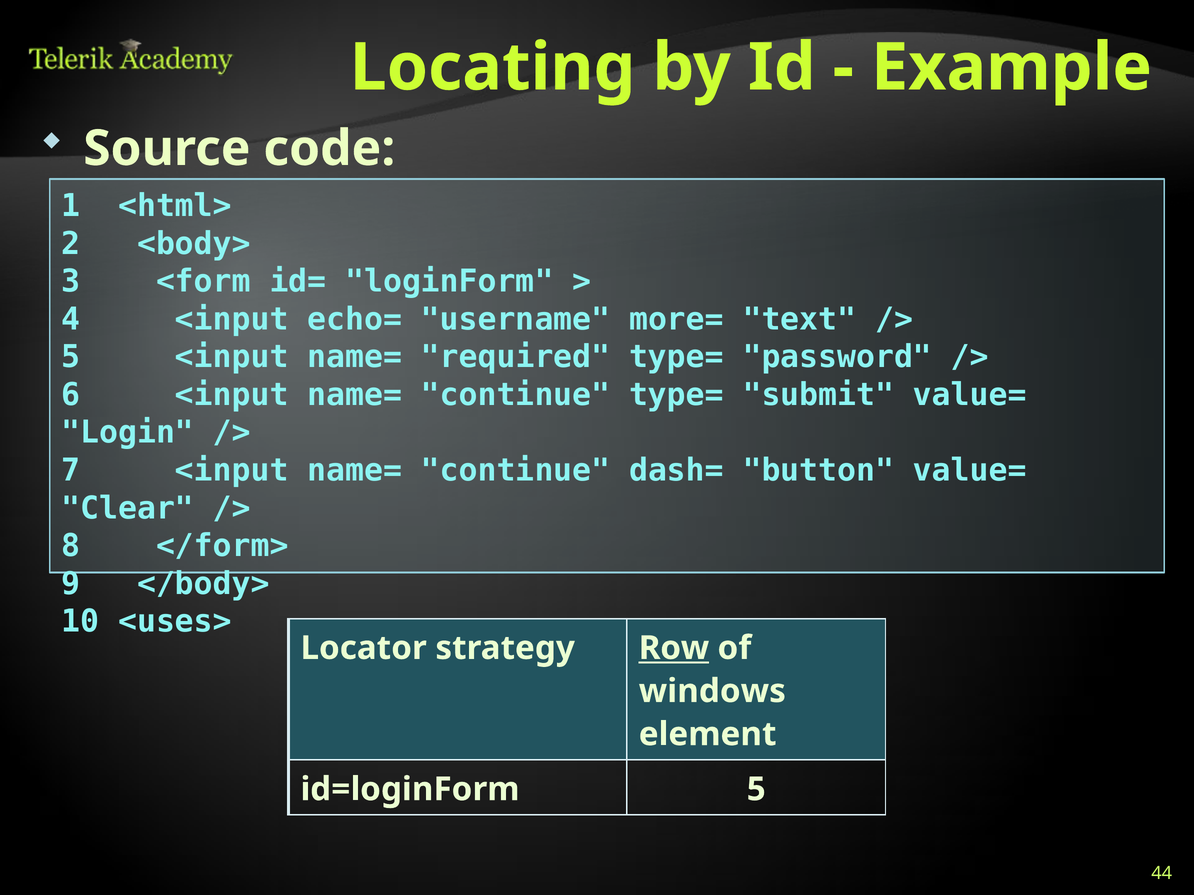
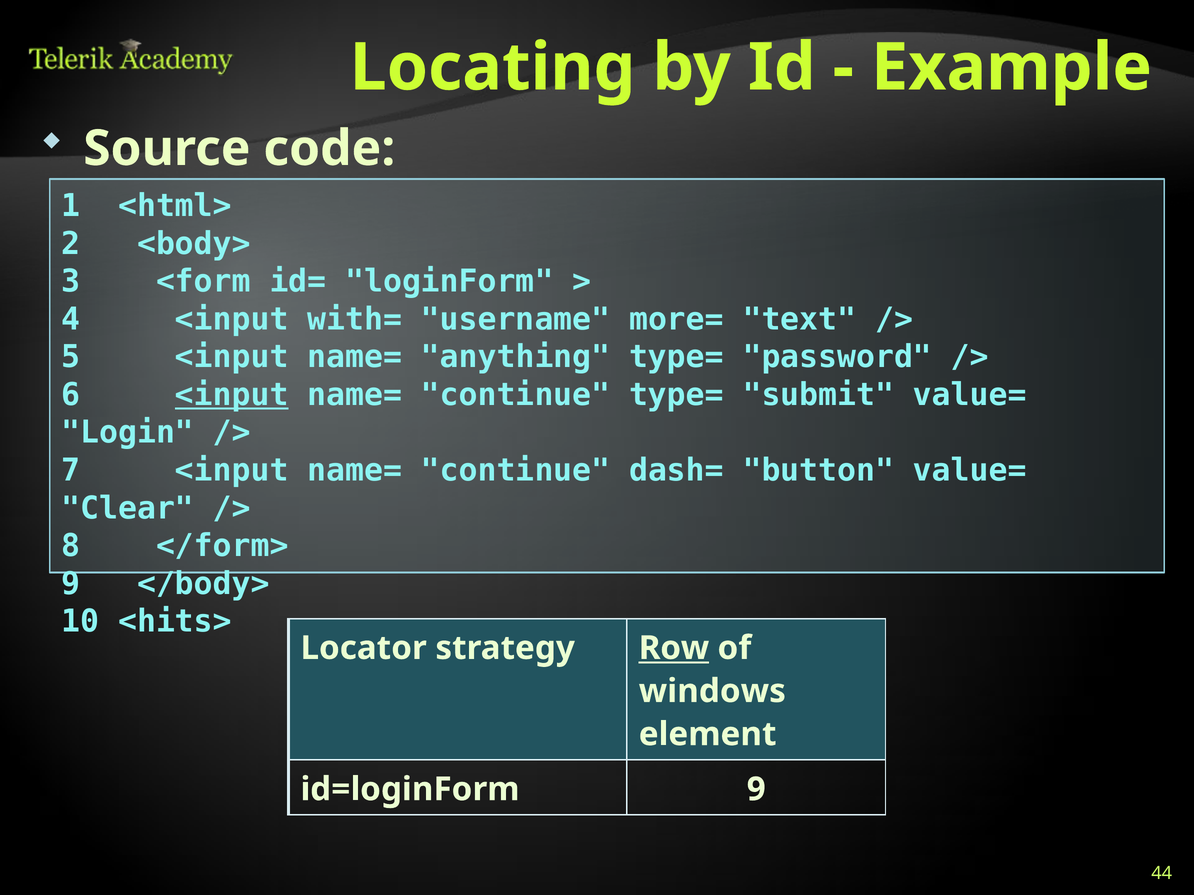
echo=: echo= -> with=
required: required -> anything
<input at (232, 395) underline: none -> present
<uses>: <uses> -> <hits>
id=loginForm 5: 5 -> 9
